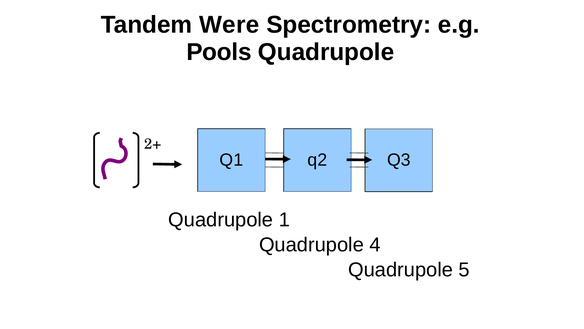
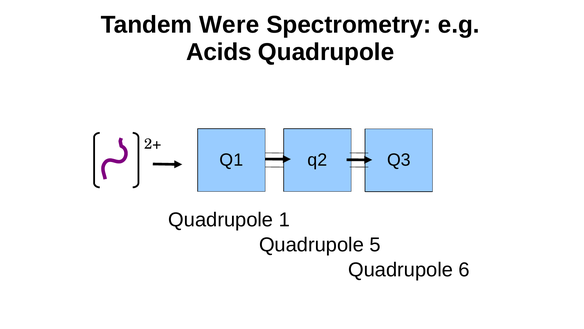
Pools: Pools -> Acids
Quadrupole 4: 4 -> 5
5: 5 -> 6
